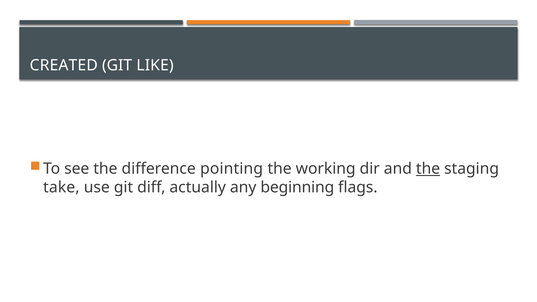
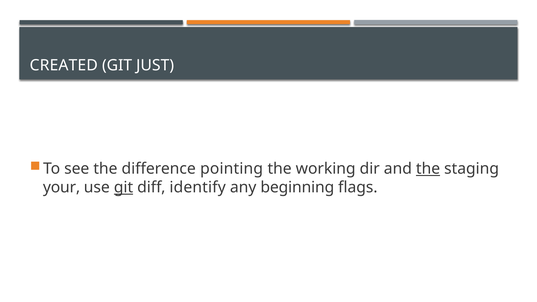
LIKE: LIKE -> JUST
take: take -> your
git at (124, 187) underline: none -> present
actually: actually -> identify
